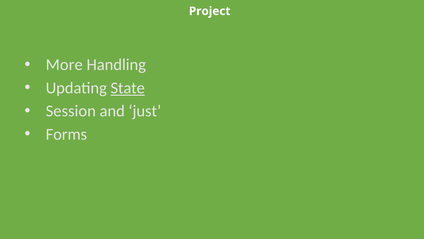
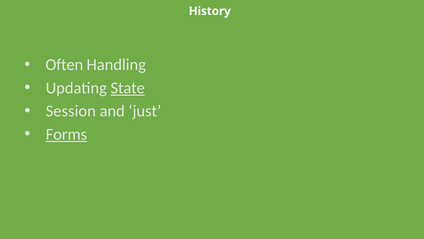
Project: Project -> History
More: More -> Often
Forms underline: none -> present
